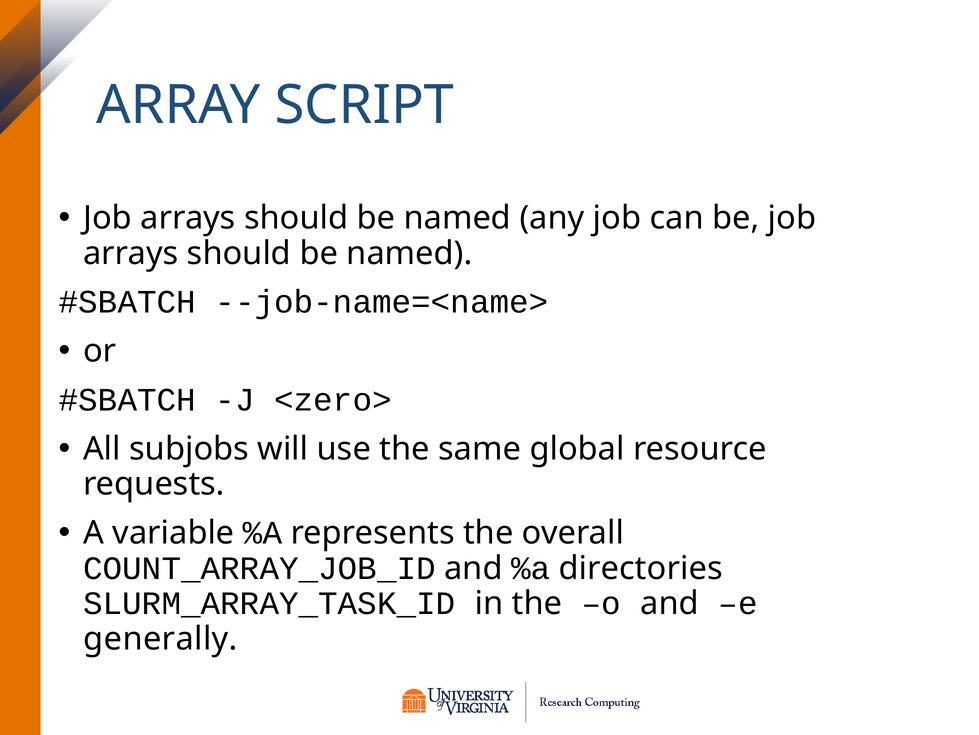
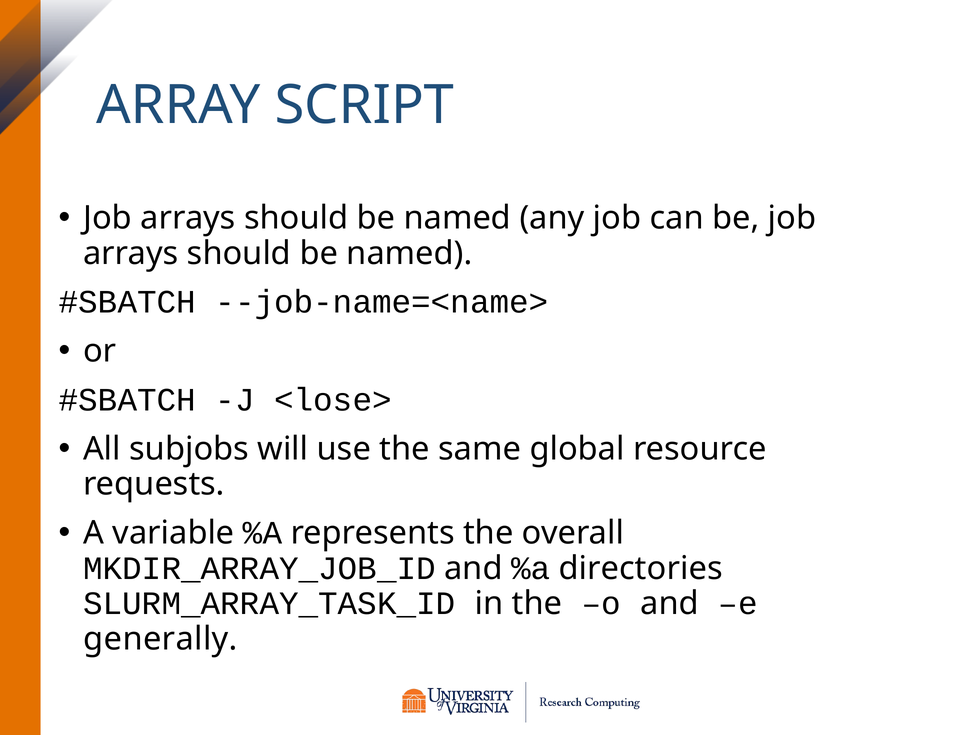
<zero>: <zero> -> <lose>
COUNT_ARRAY_JOB_ID: COUNT_ARRAY_JOB_ID -> MKDIR_ARRAY_JOB_ID
